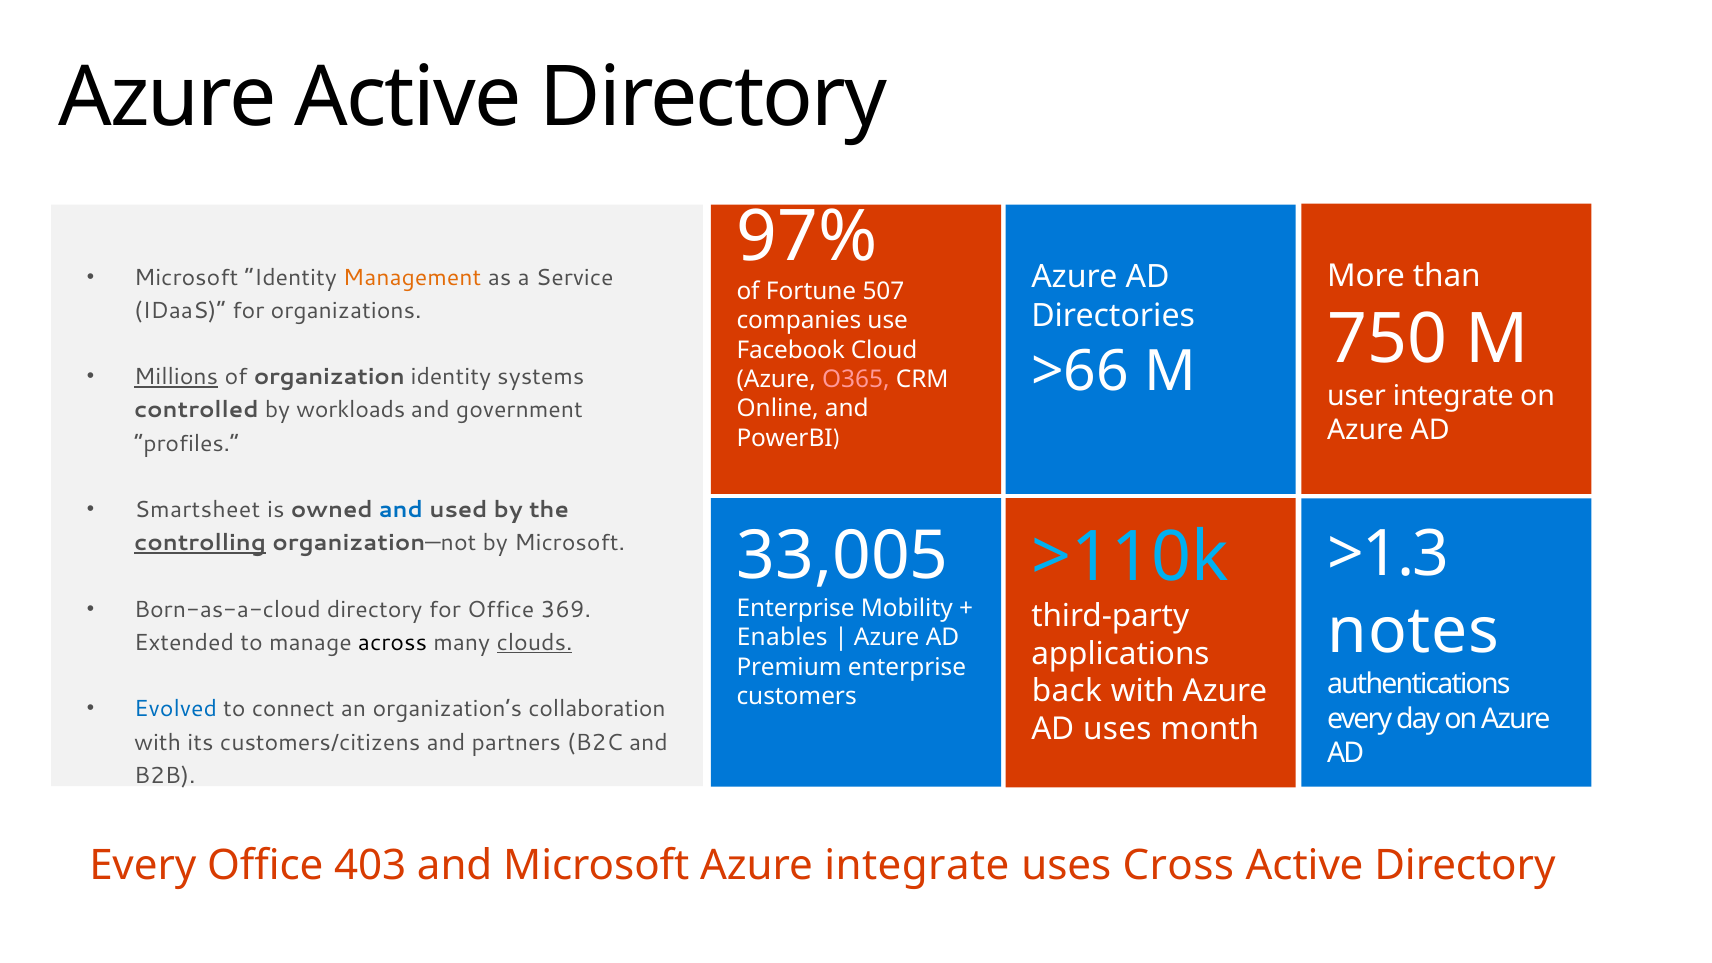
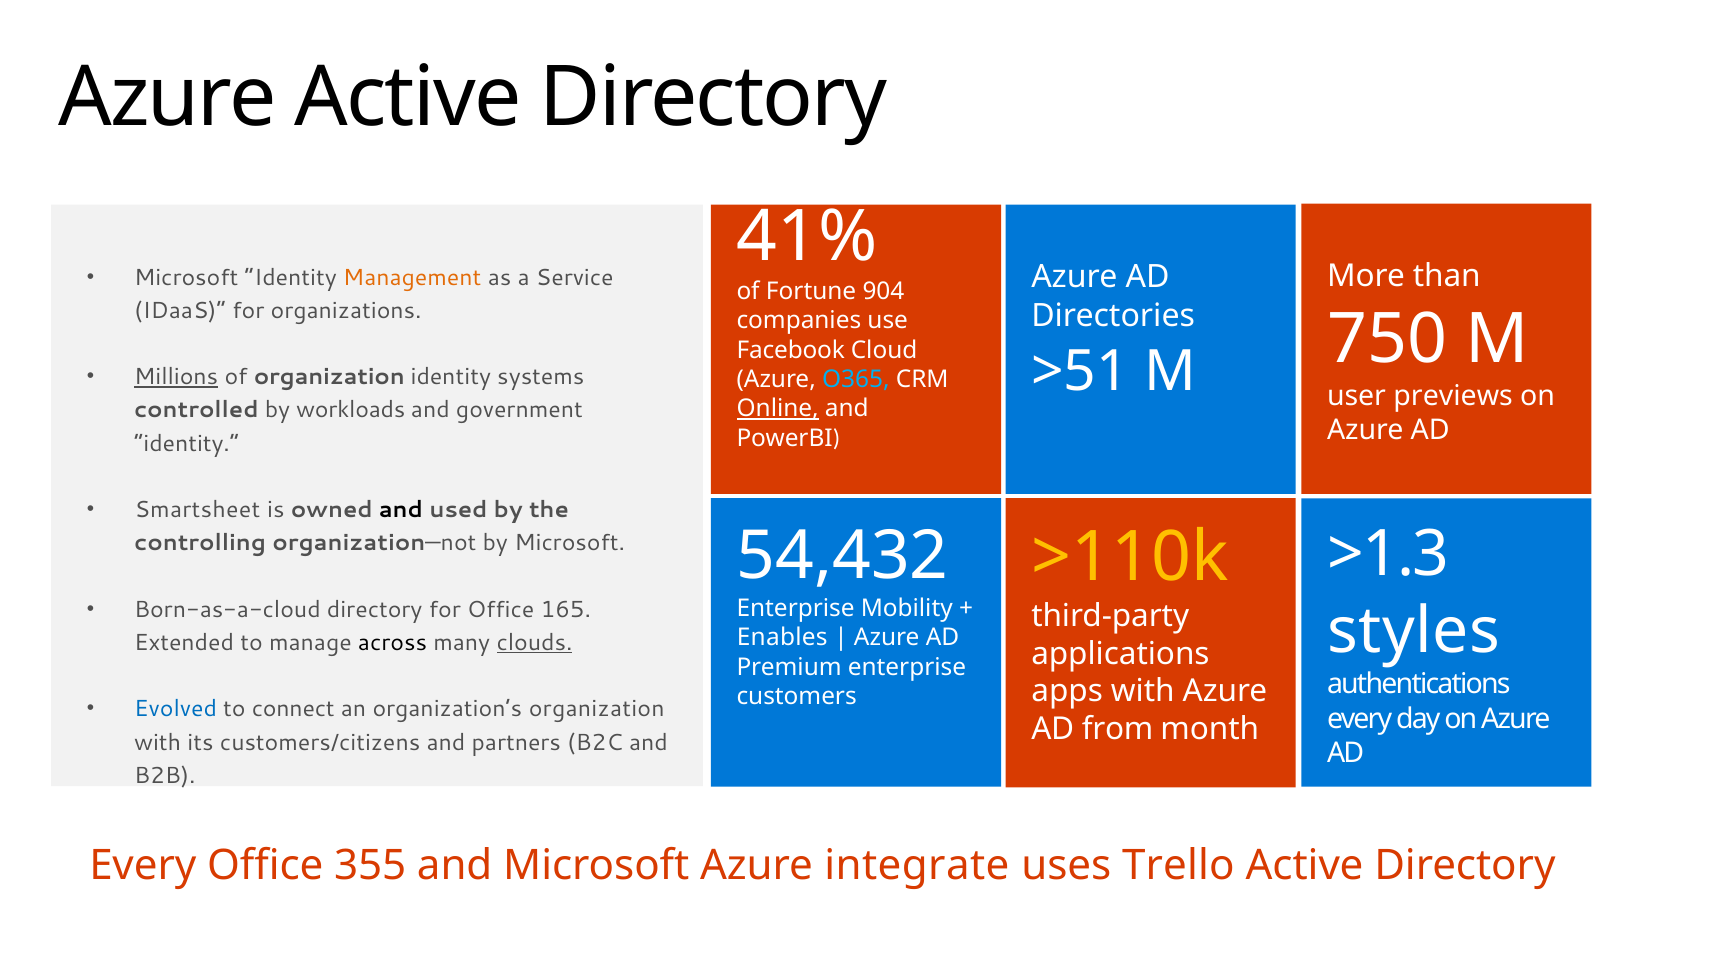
97%: 97% -> 41%
507: 507 -> 904
>66: >66 -> >51
O365 colour: pink -> light blue
user integrate: integrate -> previews
Online underline: none -> present
profiles at (187, 444): profiles -> identity
and at (401, 510) colour: blue -> black
controlling underline: present -> none
33,005: 33,005 -> 54,432
>110k colour: light blue -> yellow
369: 369 -> 165
notes: notes -> styles
back: back -> apps
organization’s collaboration: collaboration -> organization
AD uses: uses -> from
403: 403 -> 355
Cross: Cross -> Trello
